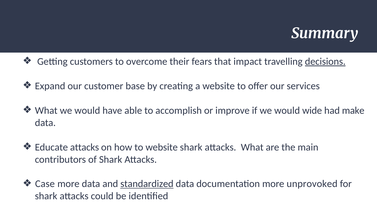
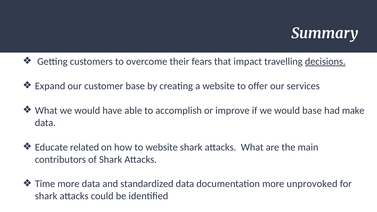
would wide: wide -> base
Educate attacks: attacks -> related
Case: Case -> Time
standardized underline: present -> none
